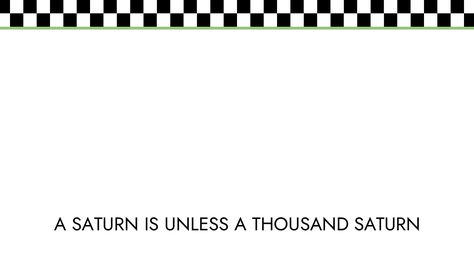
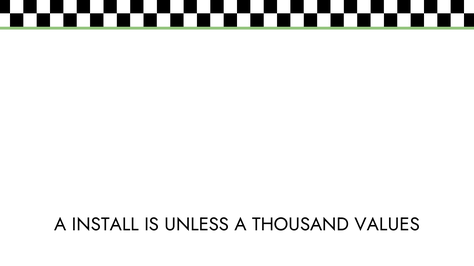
A SATURN: SATURN -> INSTALL
THOUSAND SATURN: SATURN -> VALUES
